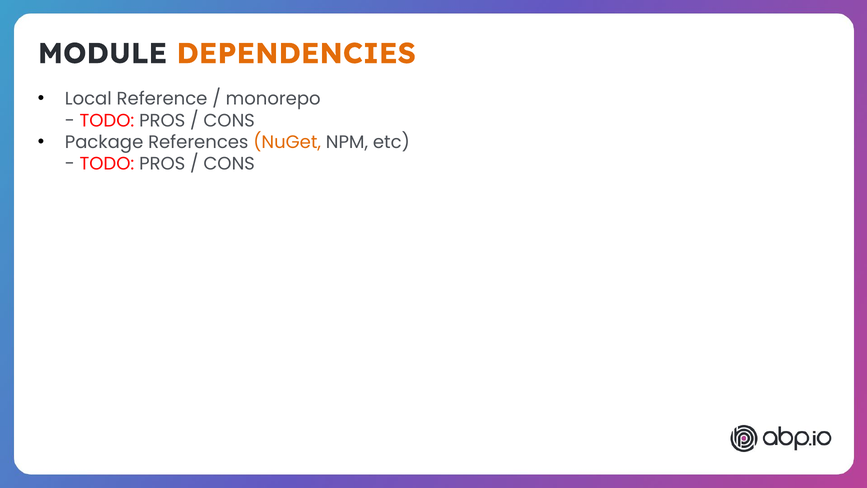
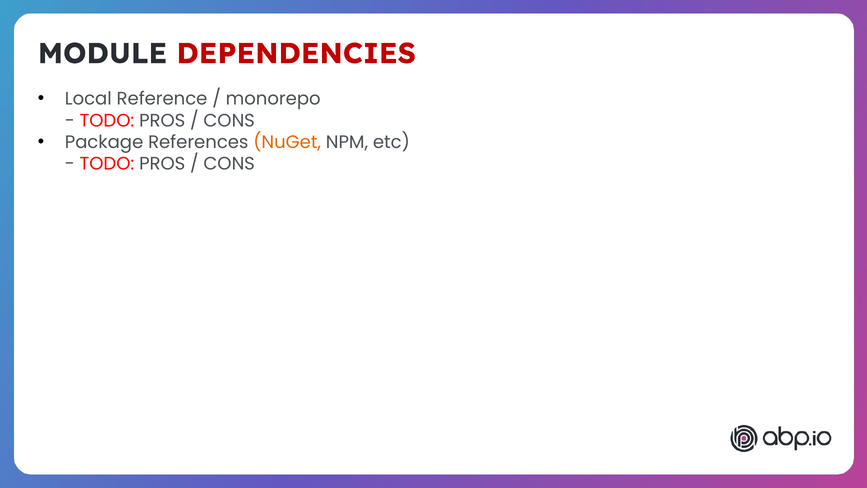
DEPENDENCIES colour: orange -> red
